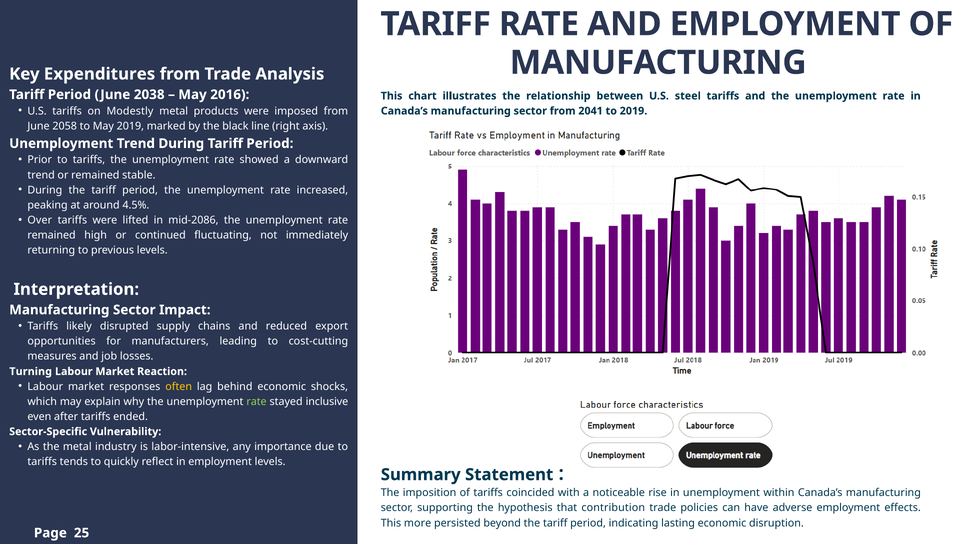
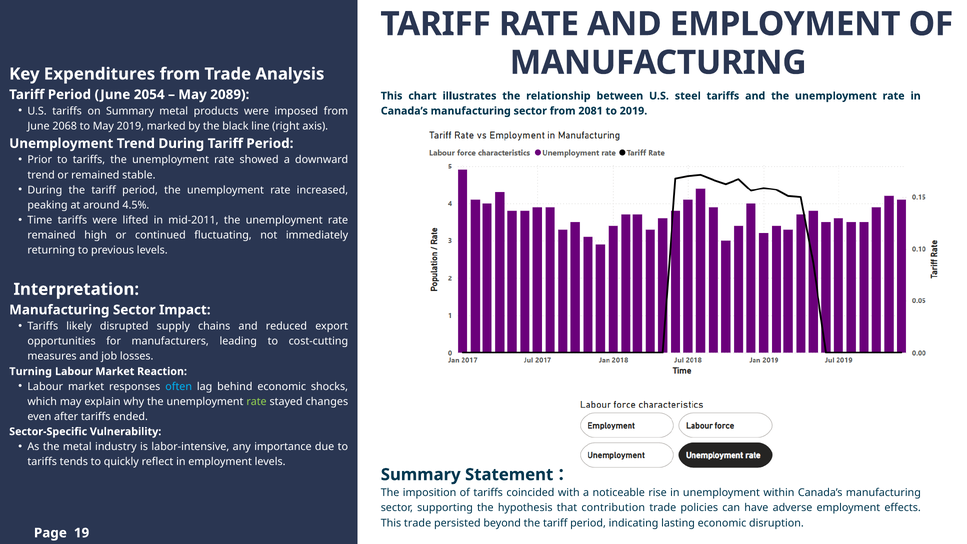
2038: 2038 -> 2054
2016: 2016 -> 2089
on Modestly: Modestly -> Summary
2041: 2041 -> 2081
2058: 2058 -> 2068
Over: Over -> Time
mid-2086: mid-2086 -> mid-2011
often colour: yellow -> light blue
inclusive: inclusive -> changes
This more: more -> trade
25: 25 -> 19
